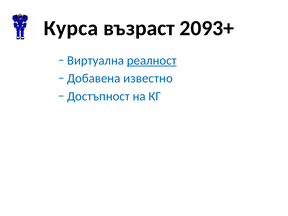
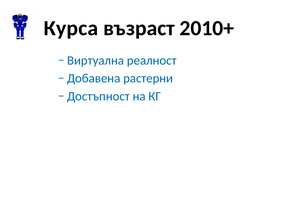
2093+: 2093+ -> 2010+
реалност underline: present -> none
известно: известно -> растерни
